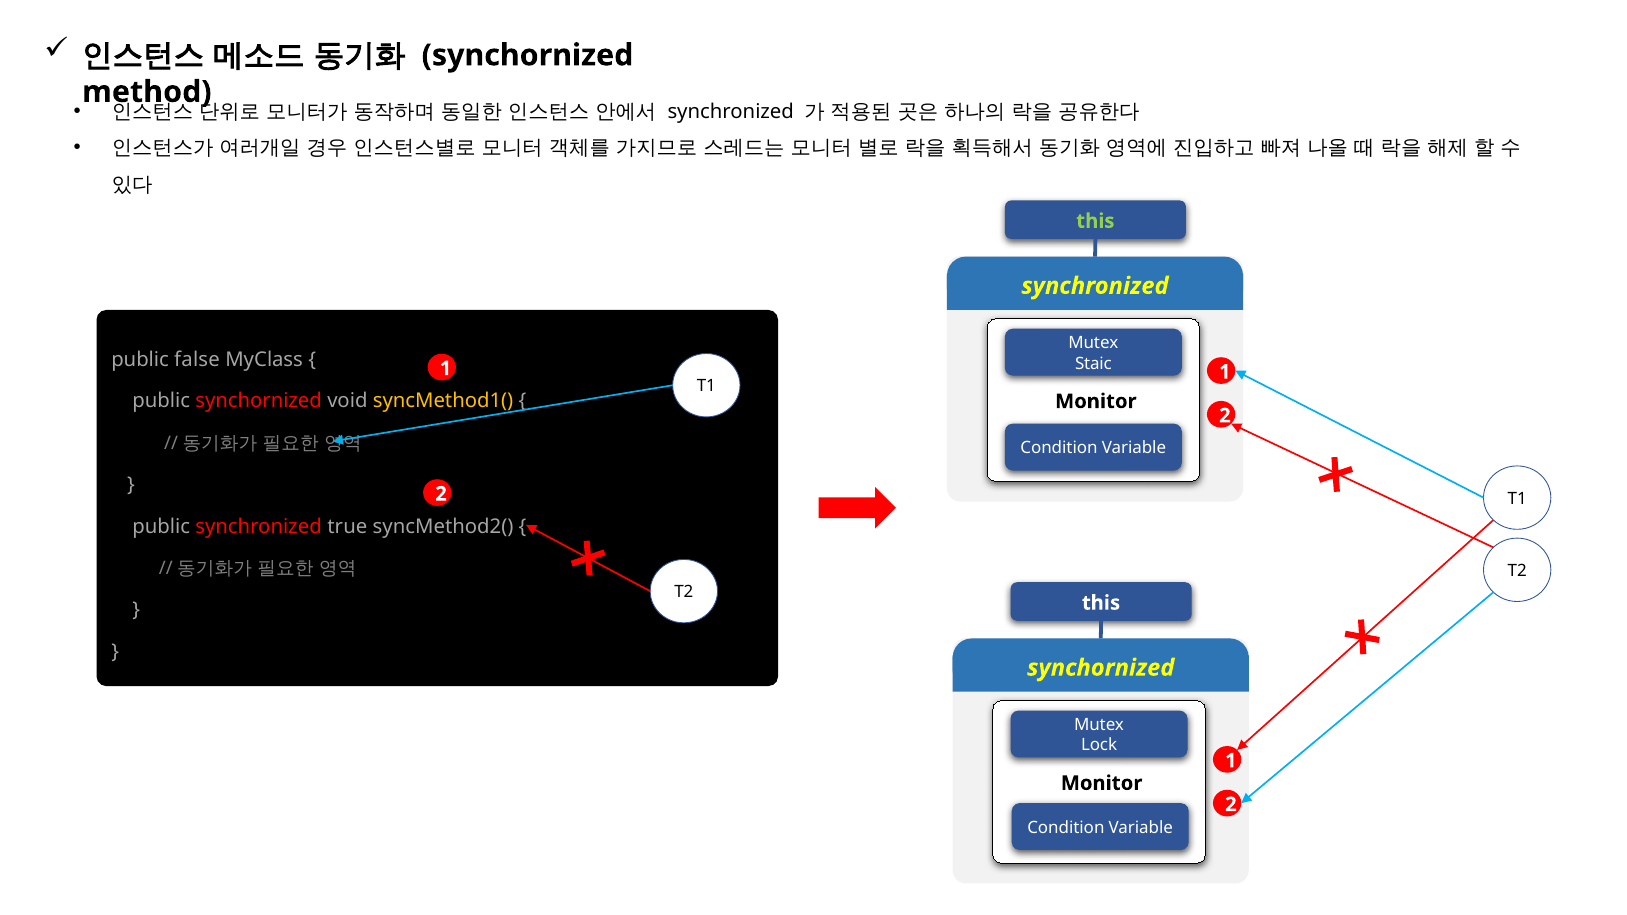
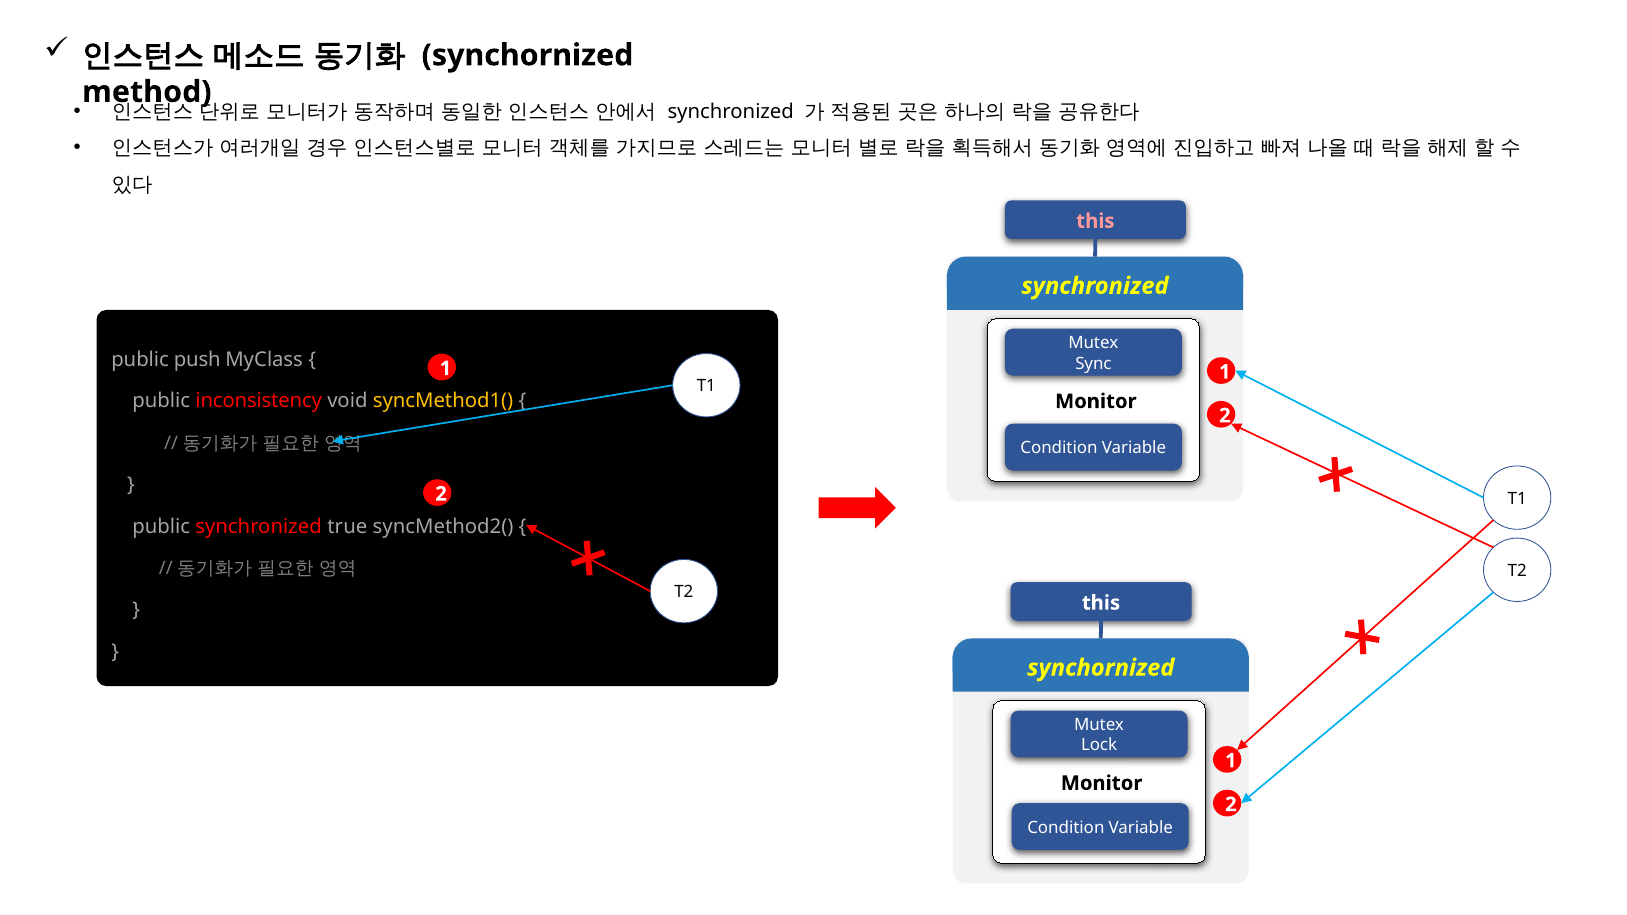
this at (1095, 221) colour: light green -> pink
false: false -> push
Staic: Staic -> Sync
public synchornized: synchornized -> inconsistency
